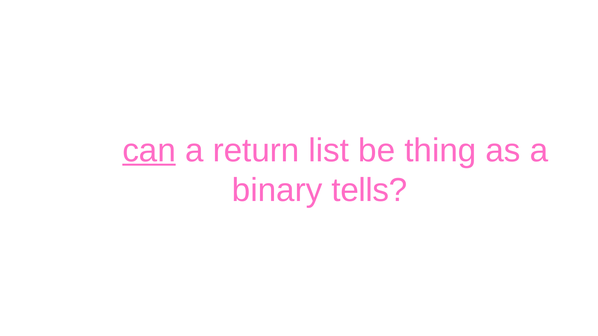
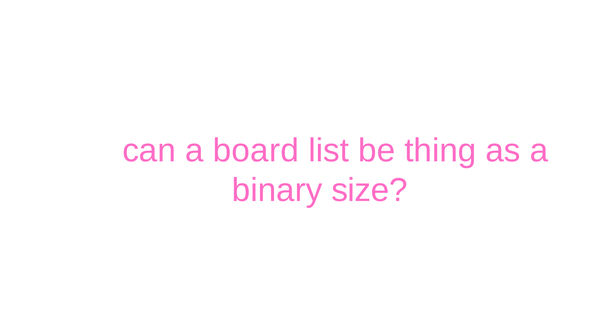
can underline: present -> none
return: return -> board
tells: tells -> size
